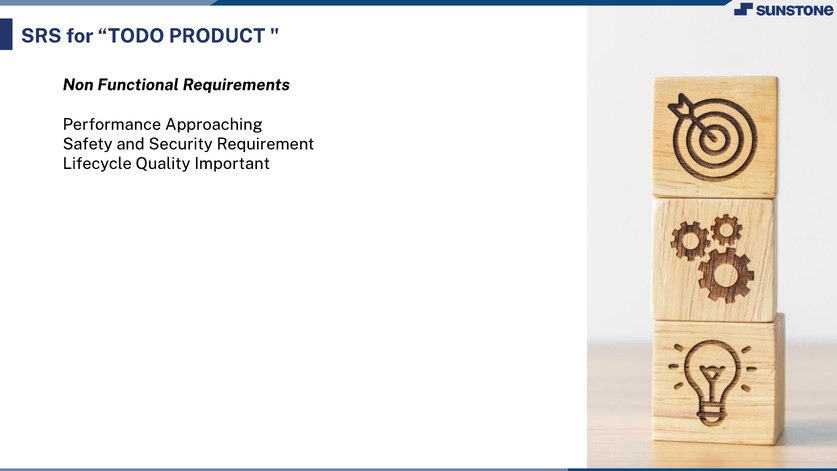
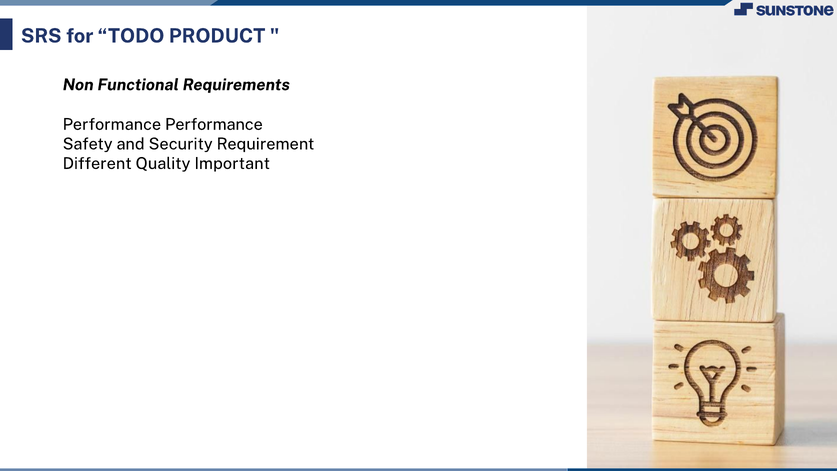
Performance Approaching: Approaching -> Performance
Lifecycle: Lifecycle -> Different
